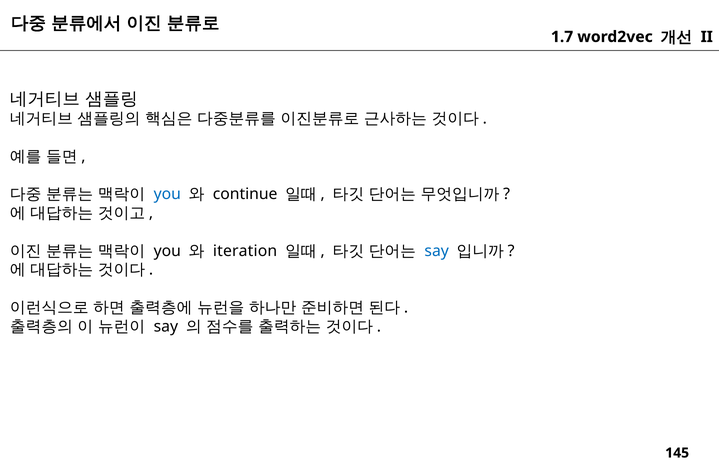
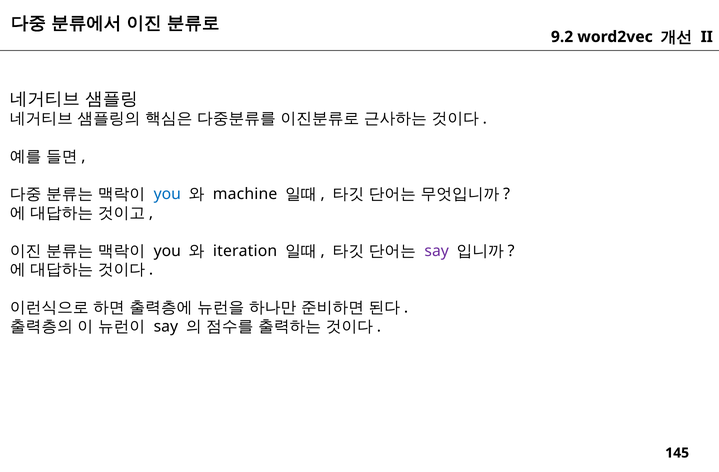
1.7: 1.7 -> 9.2
continue: continue -> machine
say at (437, 251) colour: blue -> purple
